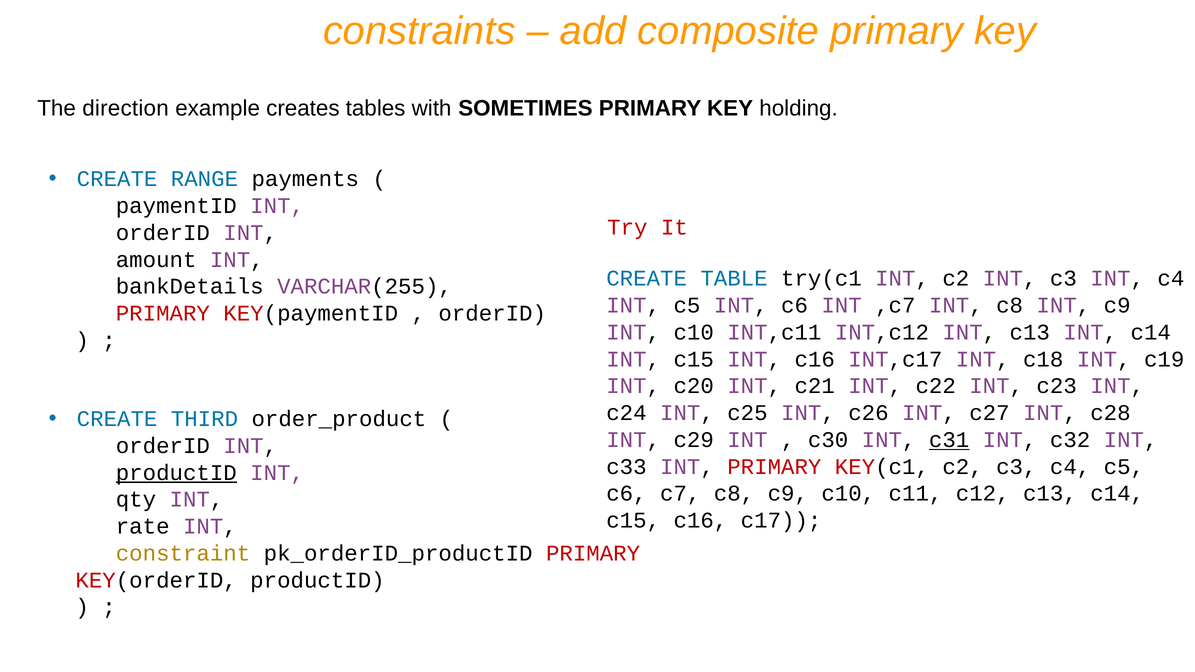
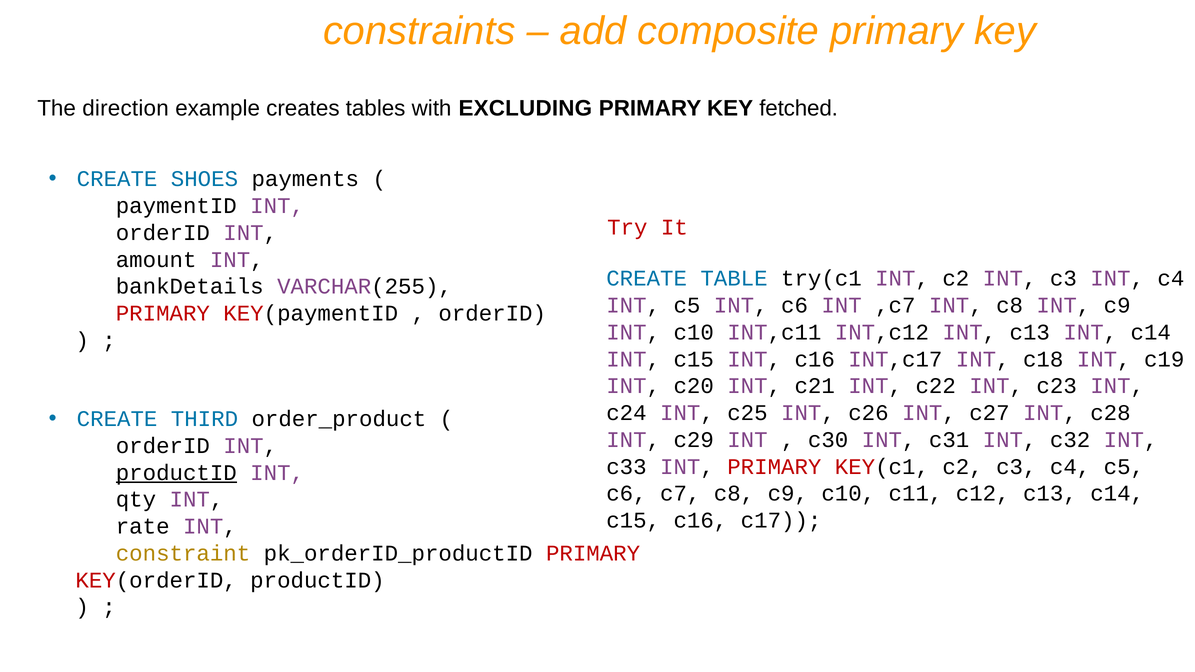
SOMETIMES: SOMETIMES -> EXCLUDING
holding: holding -> fetched
RANGE: RANGE -> SHOES
c31 underline: present -> none
